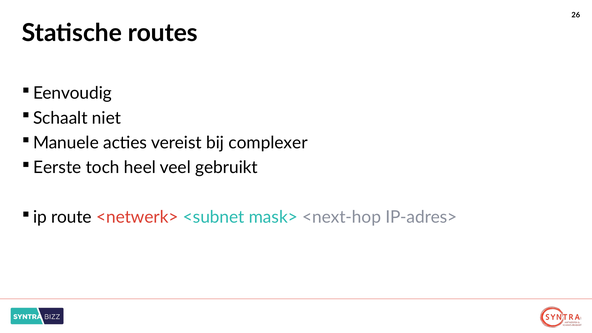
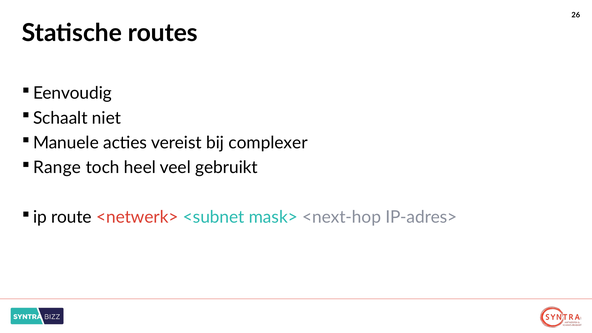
Eerste: Eerste -> Range
